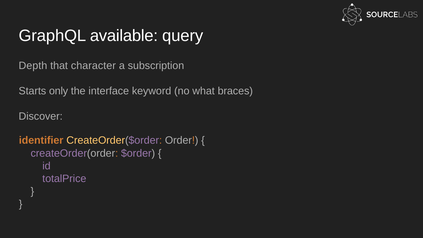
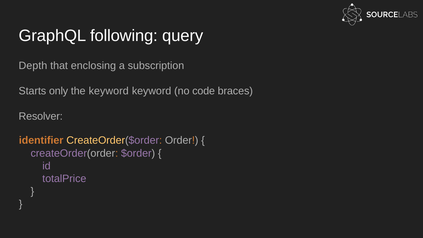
available: available -> following
character: character -> enclosing
the interface: interface -> keyword
what: what -> code
Discover: Discover -> Resolver
